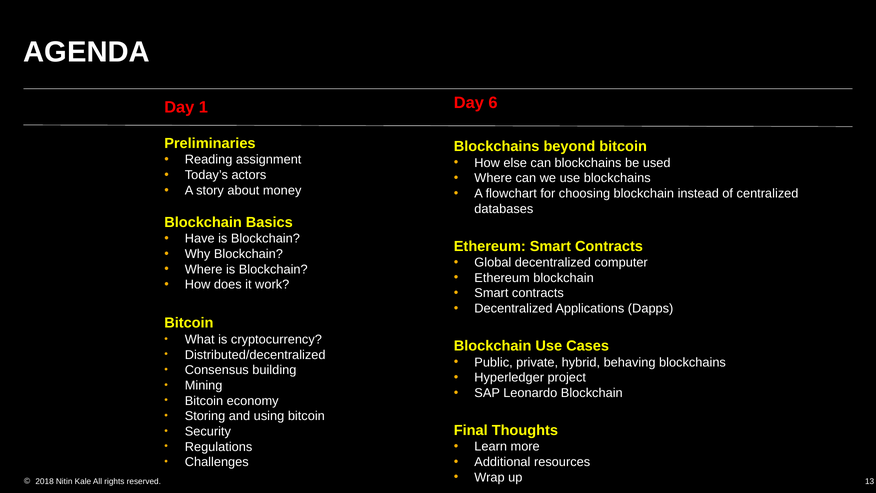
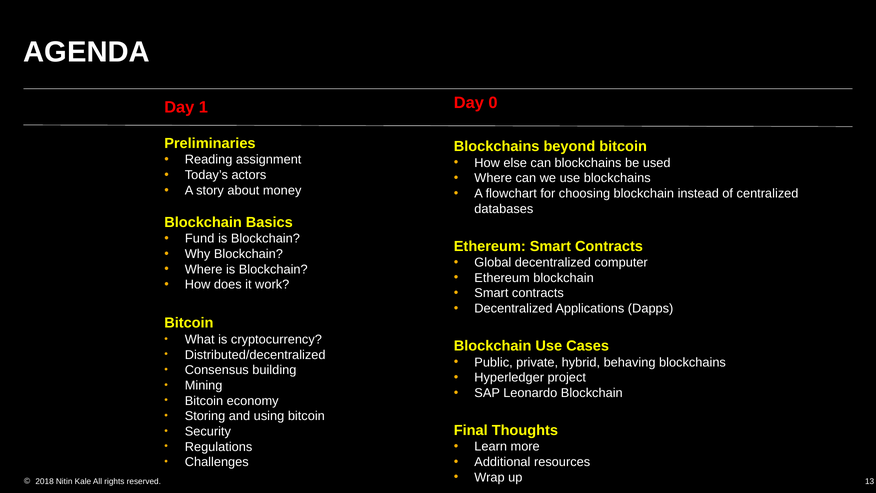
6: 6 -> 0
Have: Have -> Fund
